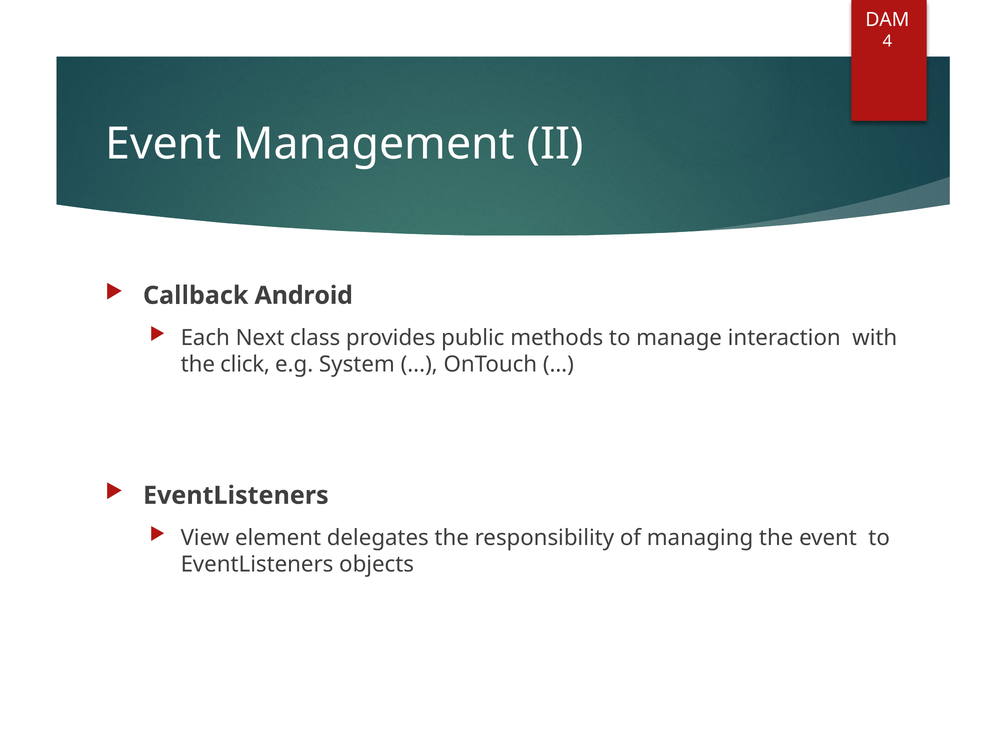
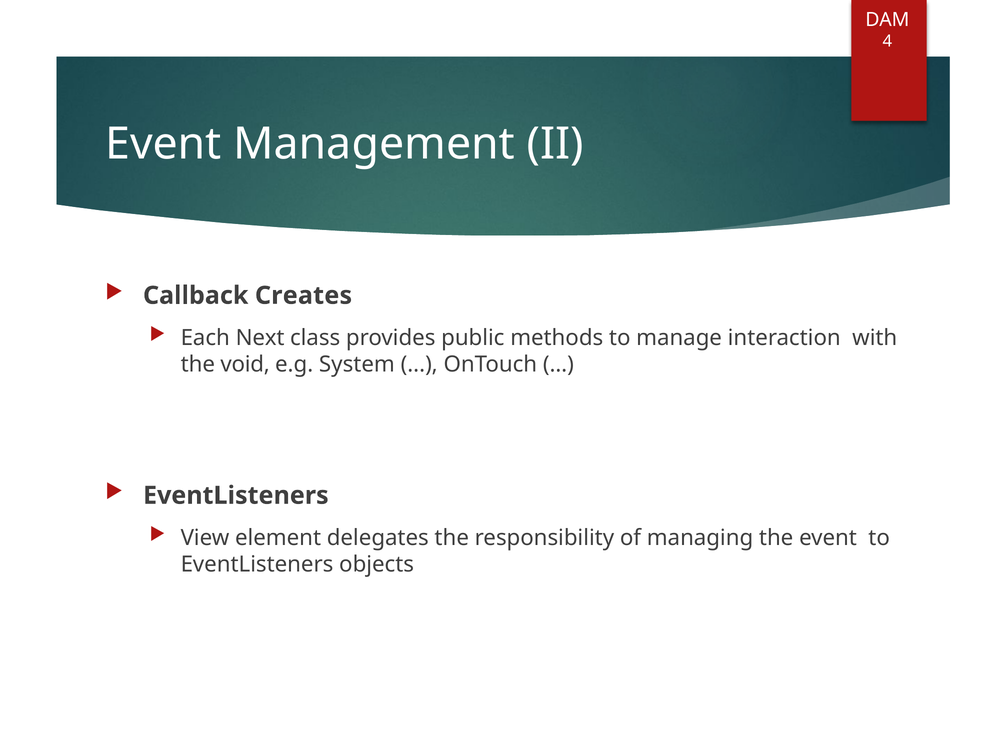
Android: Android -> Creates
click: click -> void
